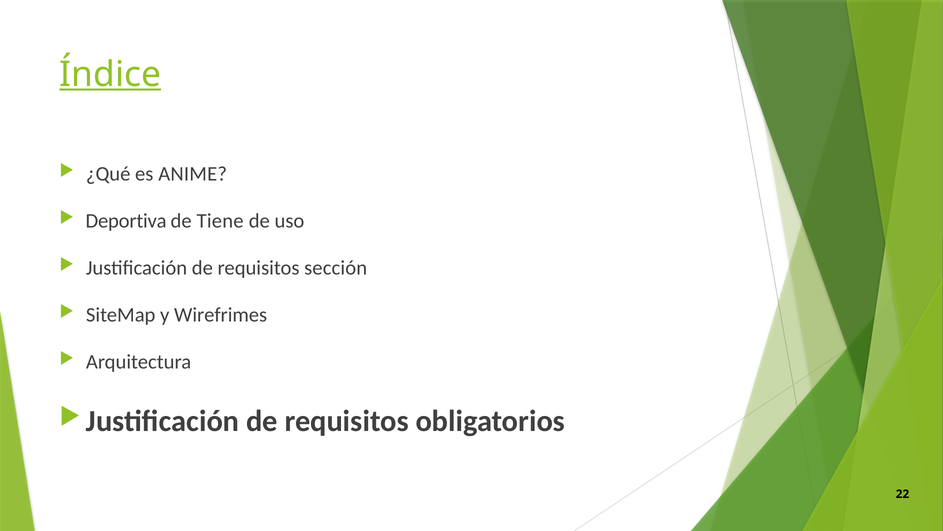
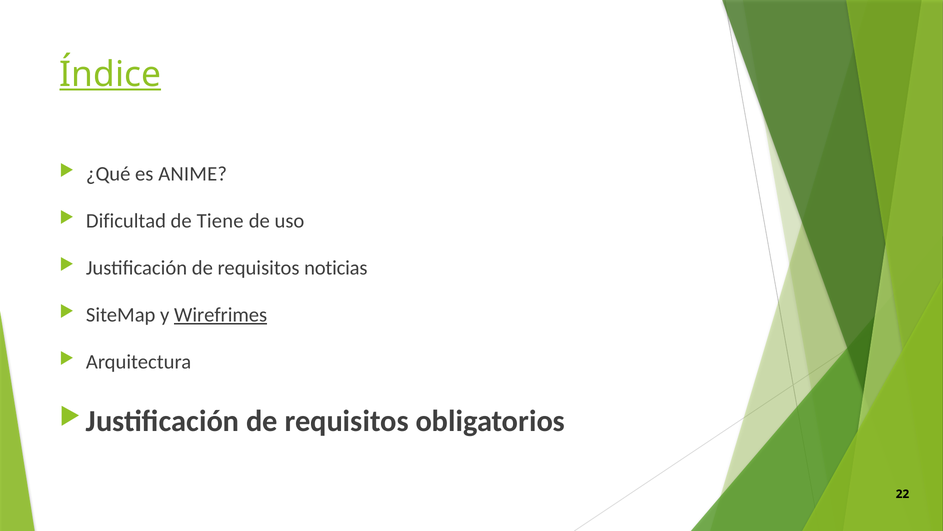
Deportiva: Deportiva -> Dificultad
sección: sección -> noticias
Wirefrimes underline: none -> present
